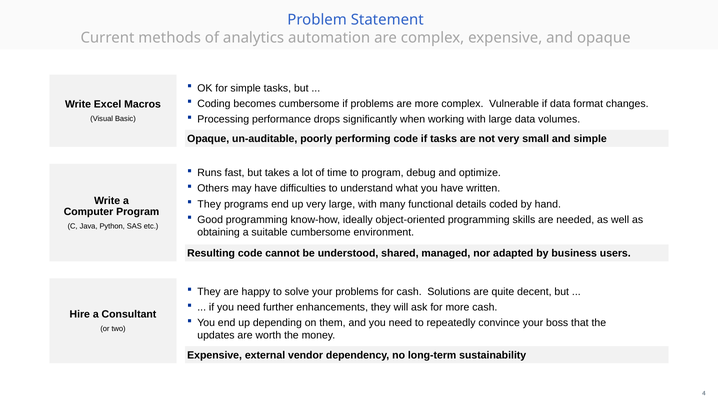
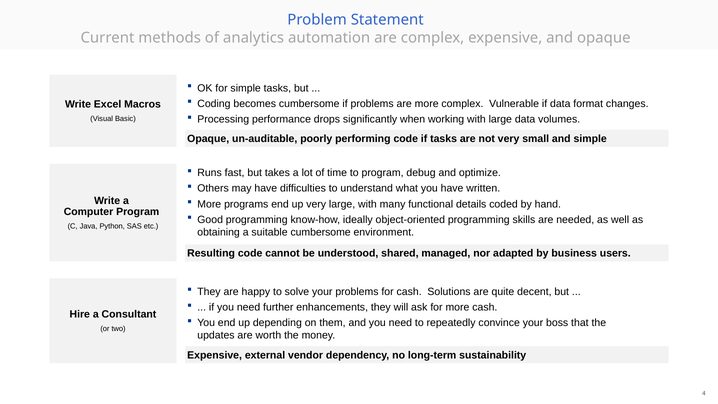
They at (209, 204): They -> More
